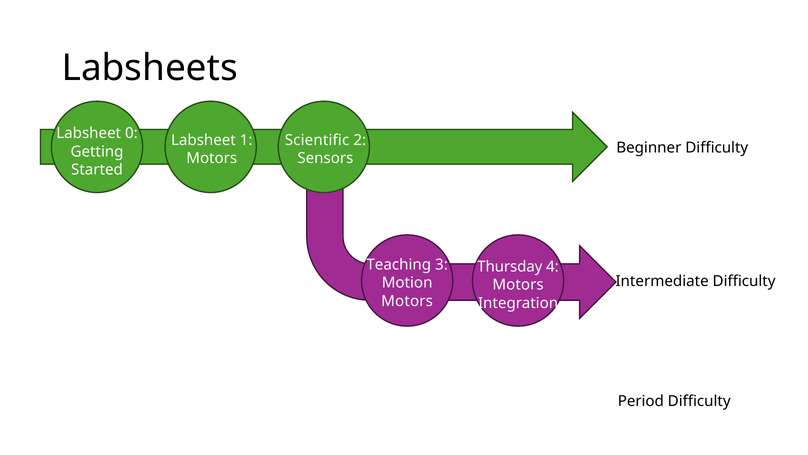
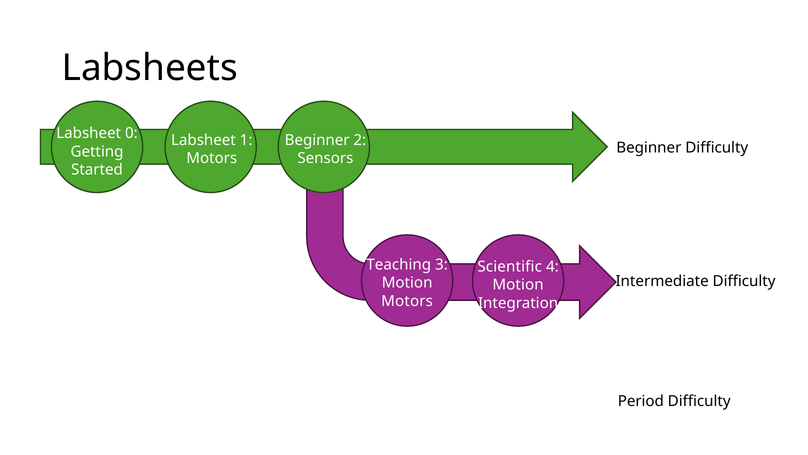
Scientific at (317, 140): Scientific -> Beginner
Thursday: Thursday -> Scientific
Motors at (518, 285): Motors -> Motion
